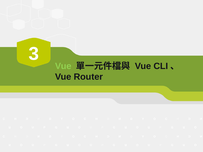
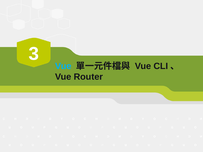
Vue at (63, 66) colour: light green -> light blue
